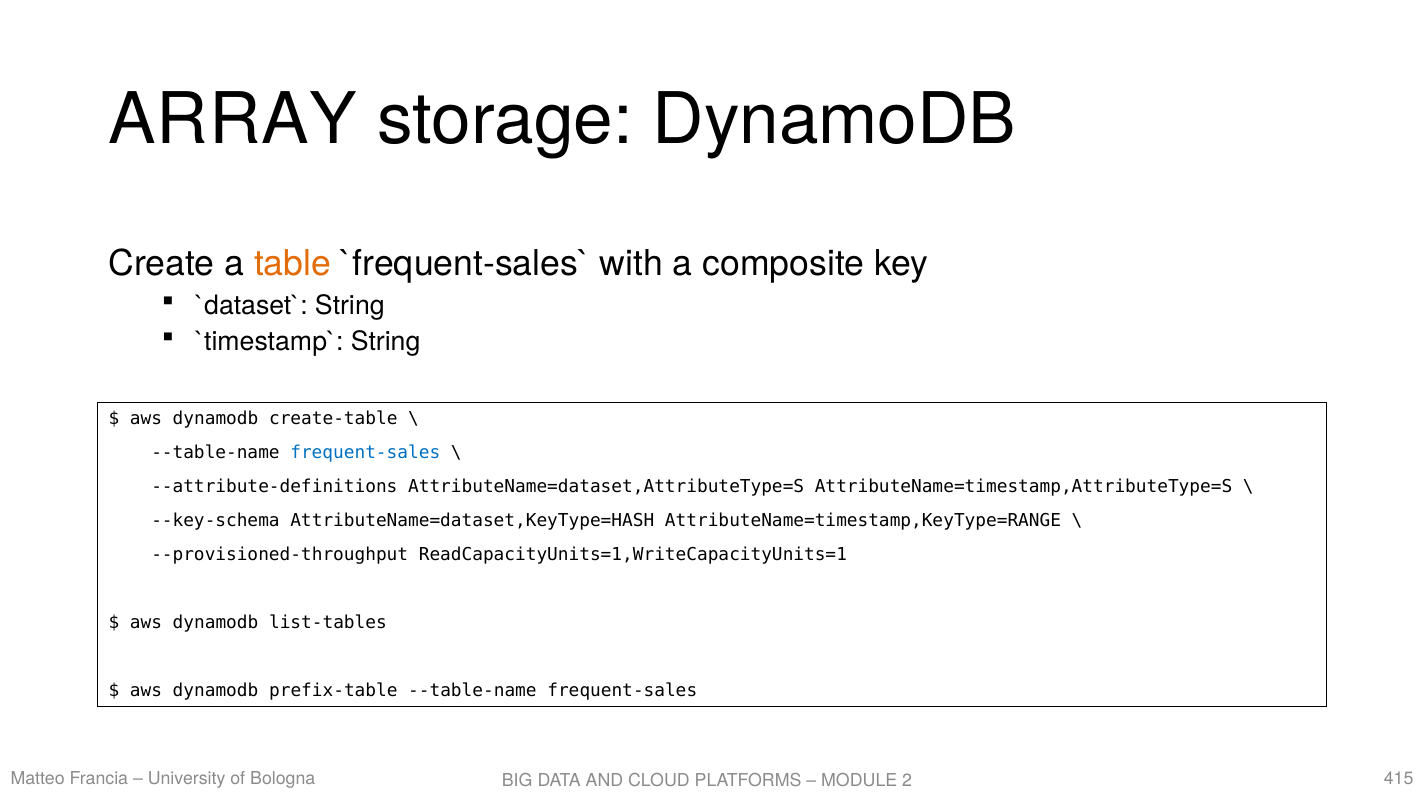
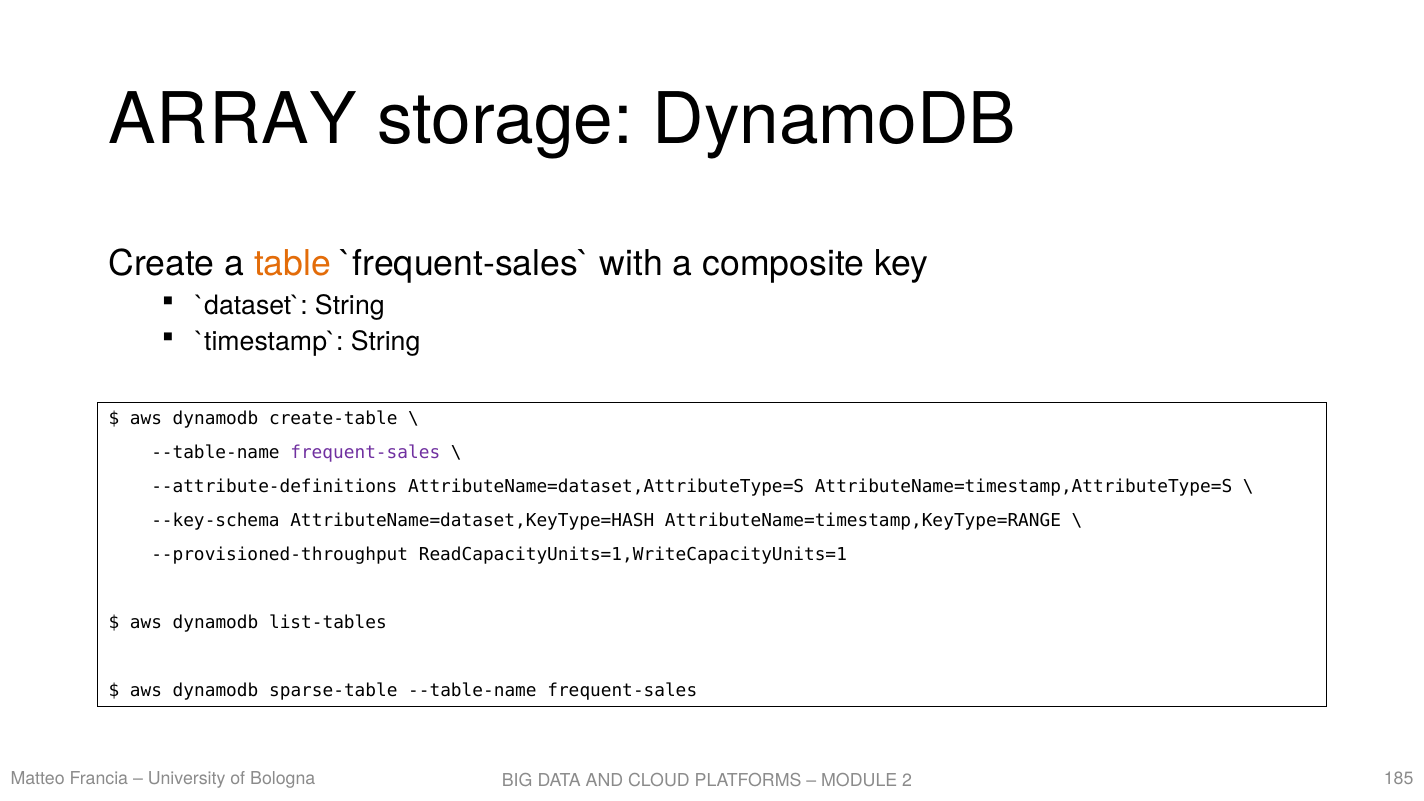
frequent-sales at (365, 452) colour: blue -> purple
prefix-table: prefix-table -> sparse-table
415: 415 -> 185
